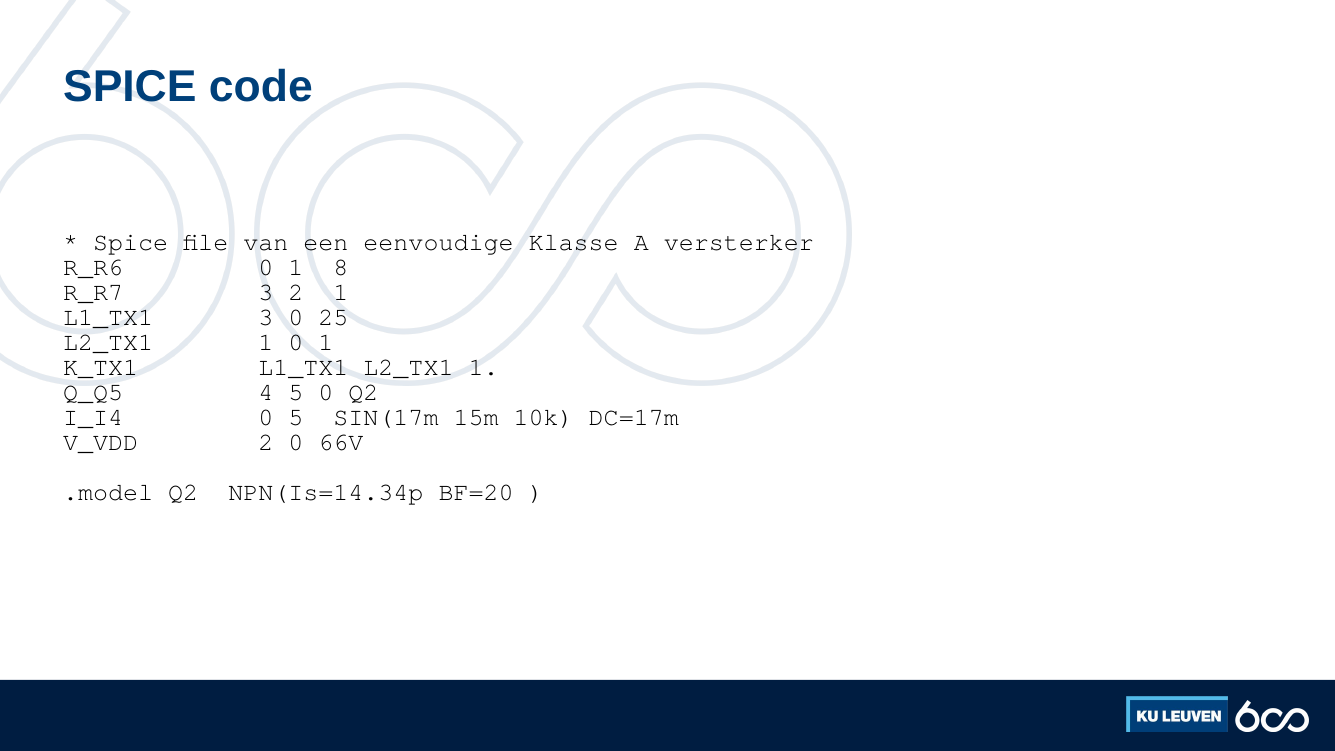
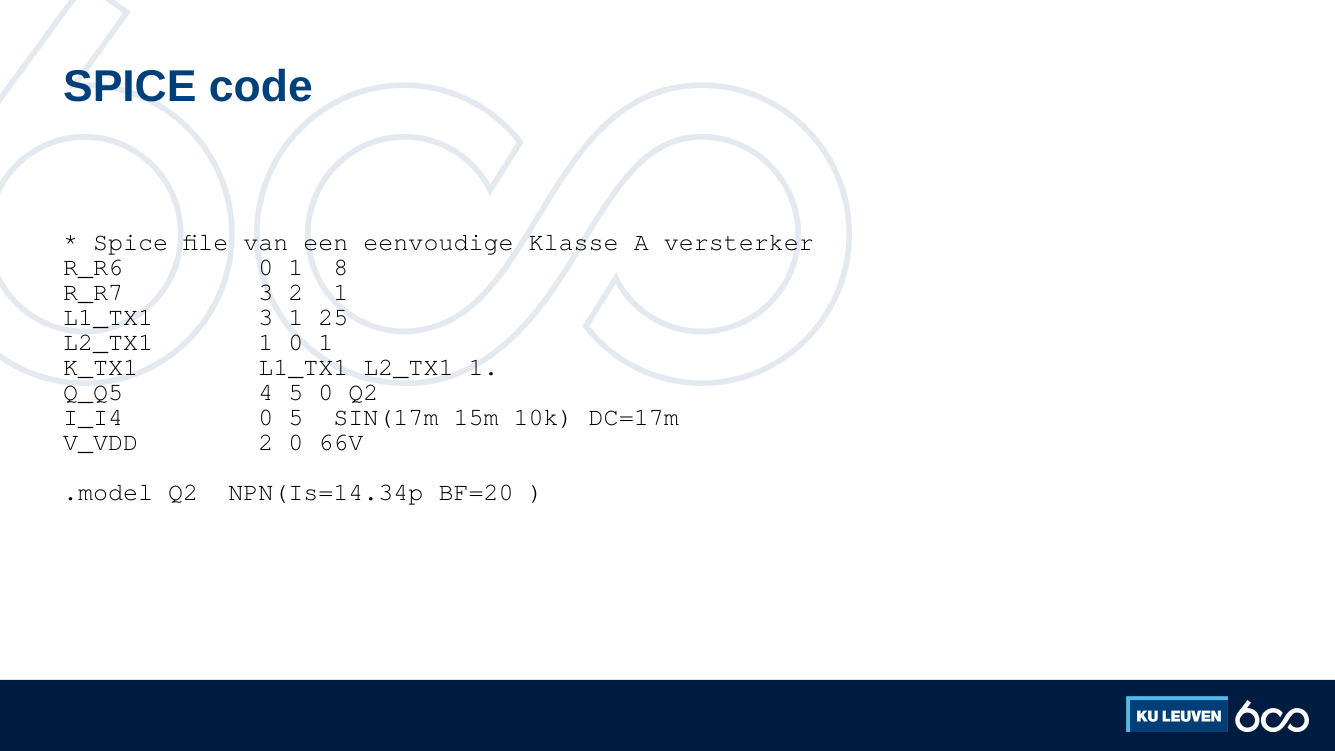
3 0: 0 -> 1
